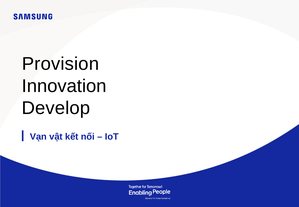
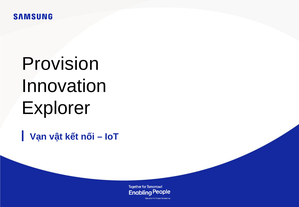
Develop: Develop -> Explorer
